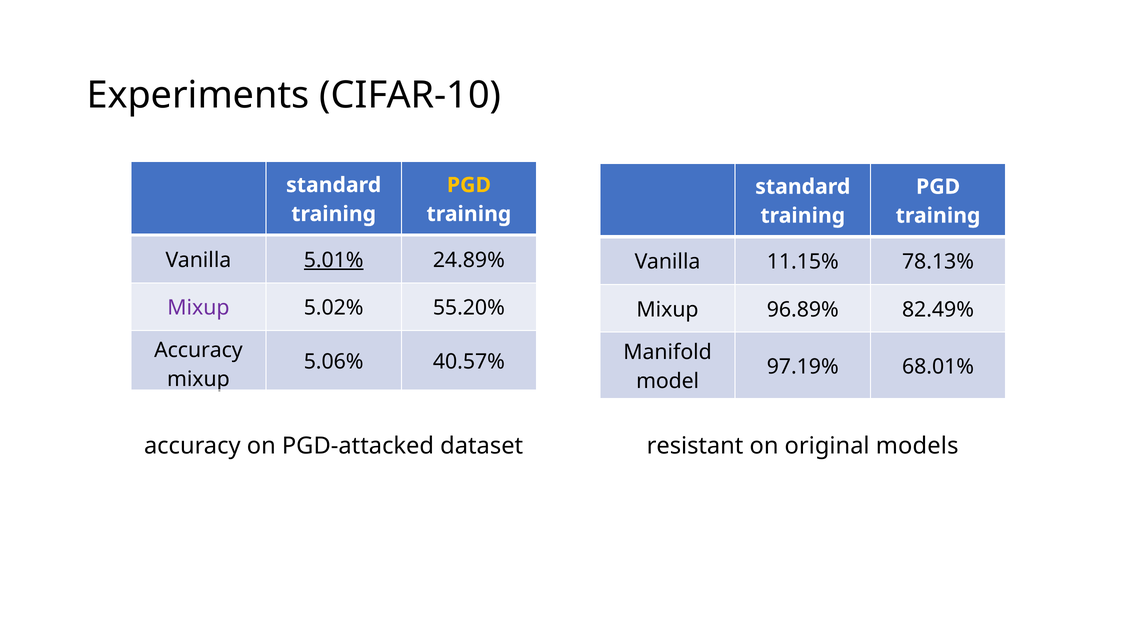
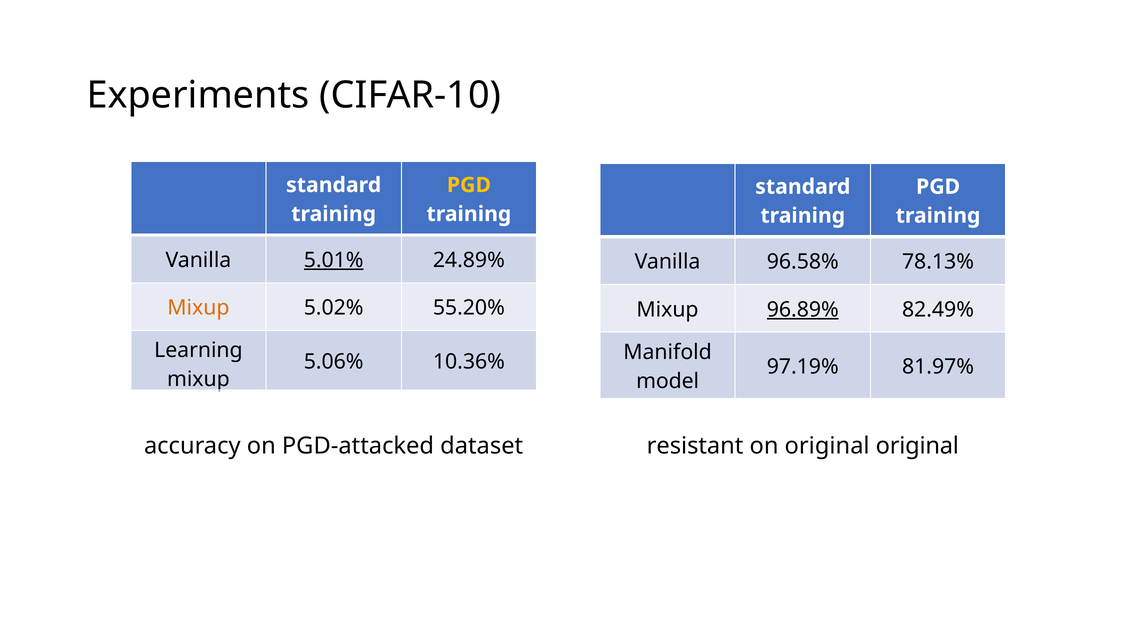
11.15%: 11.15% -> 96.58%
Mixup at (198, 308) colour: purple -> orange
96.89% underline: none -> present
Accuracy at (198, 351): Accuracy -> Learning
40.57%: 40.57% -> 10.36%
68.01%: 68.01% -> 81.97%
original models: models -> original
